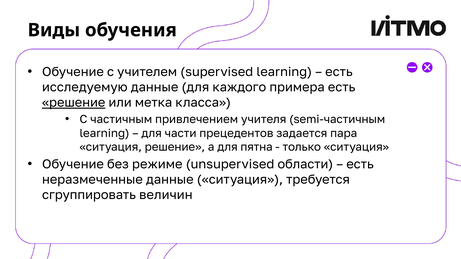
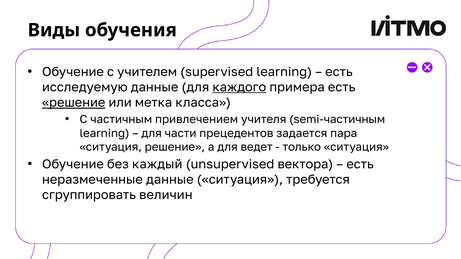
каждого underline: none -> present
пятна: пятна -> ведет
режиме: режиме -> каждый
области: области -> вектора
